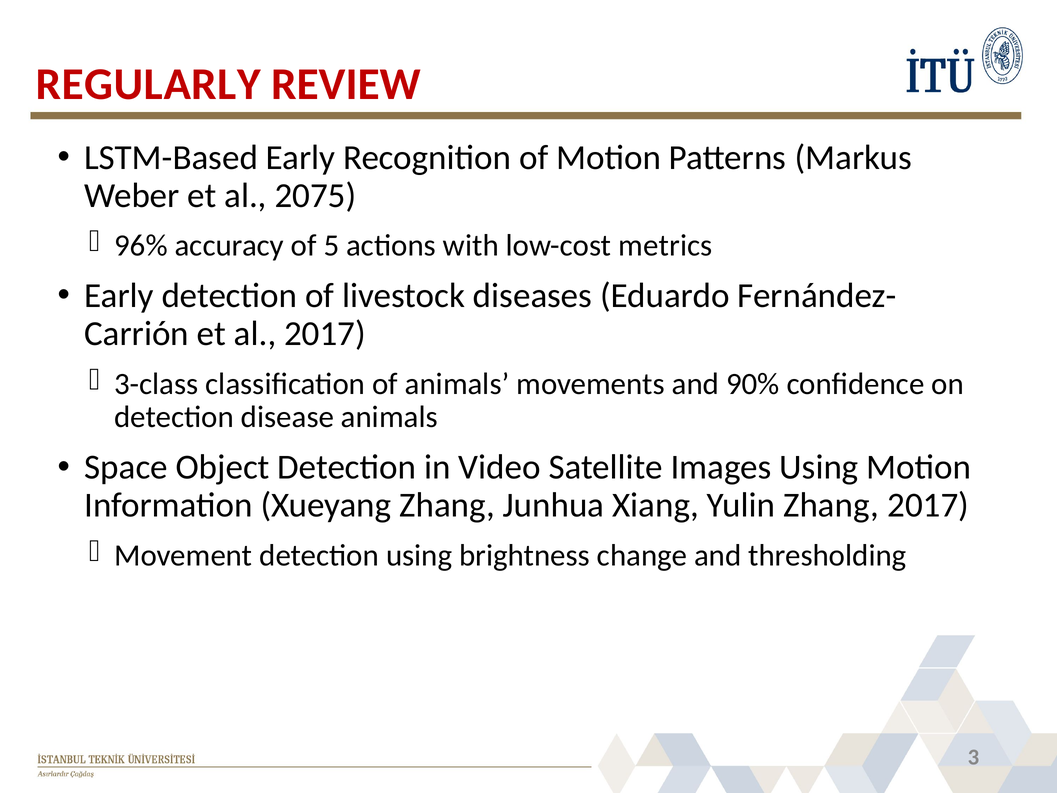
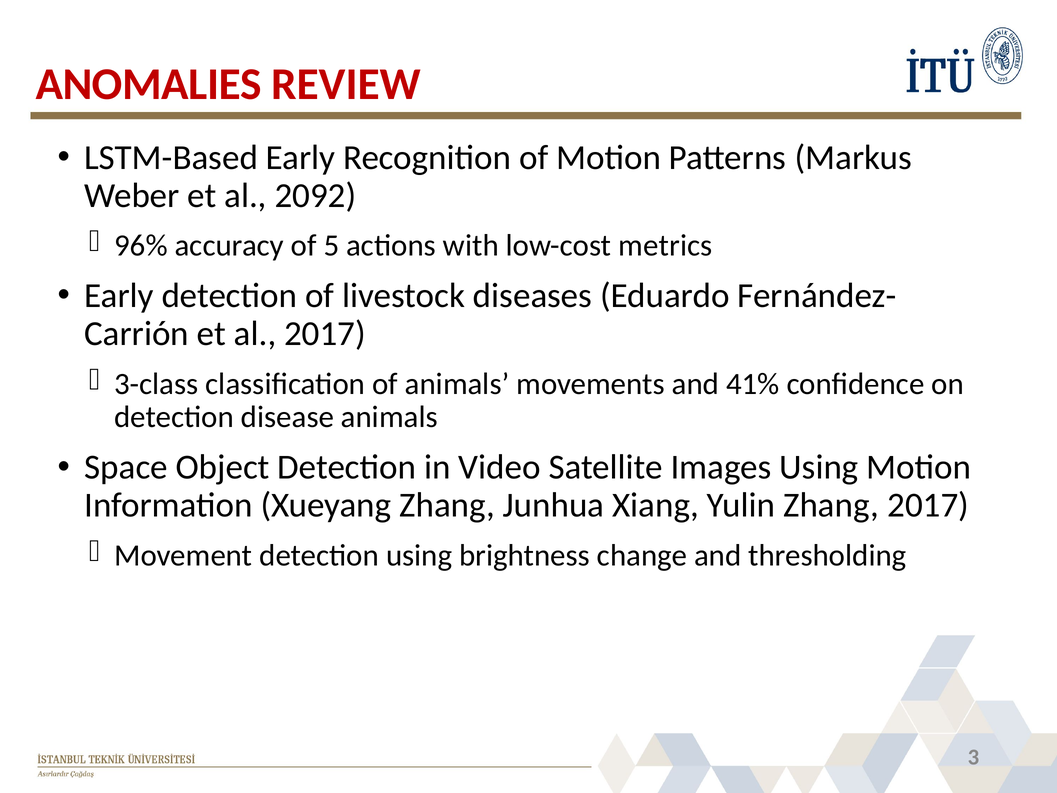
REGULARLY: REGULARLY -> ANOMALIES
2075: 2075 -> 2092
90%: 90% -> 41%
